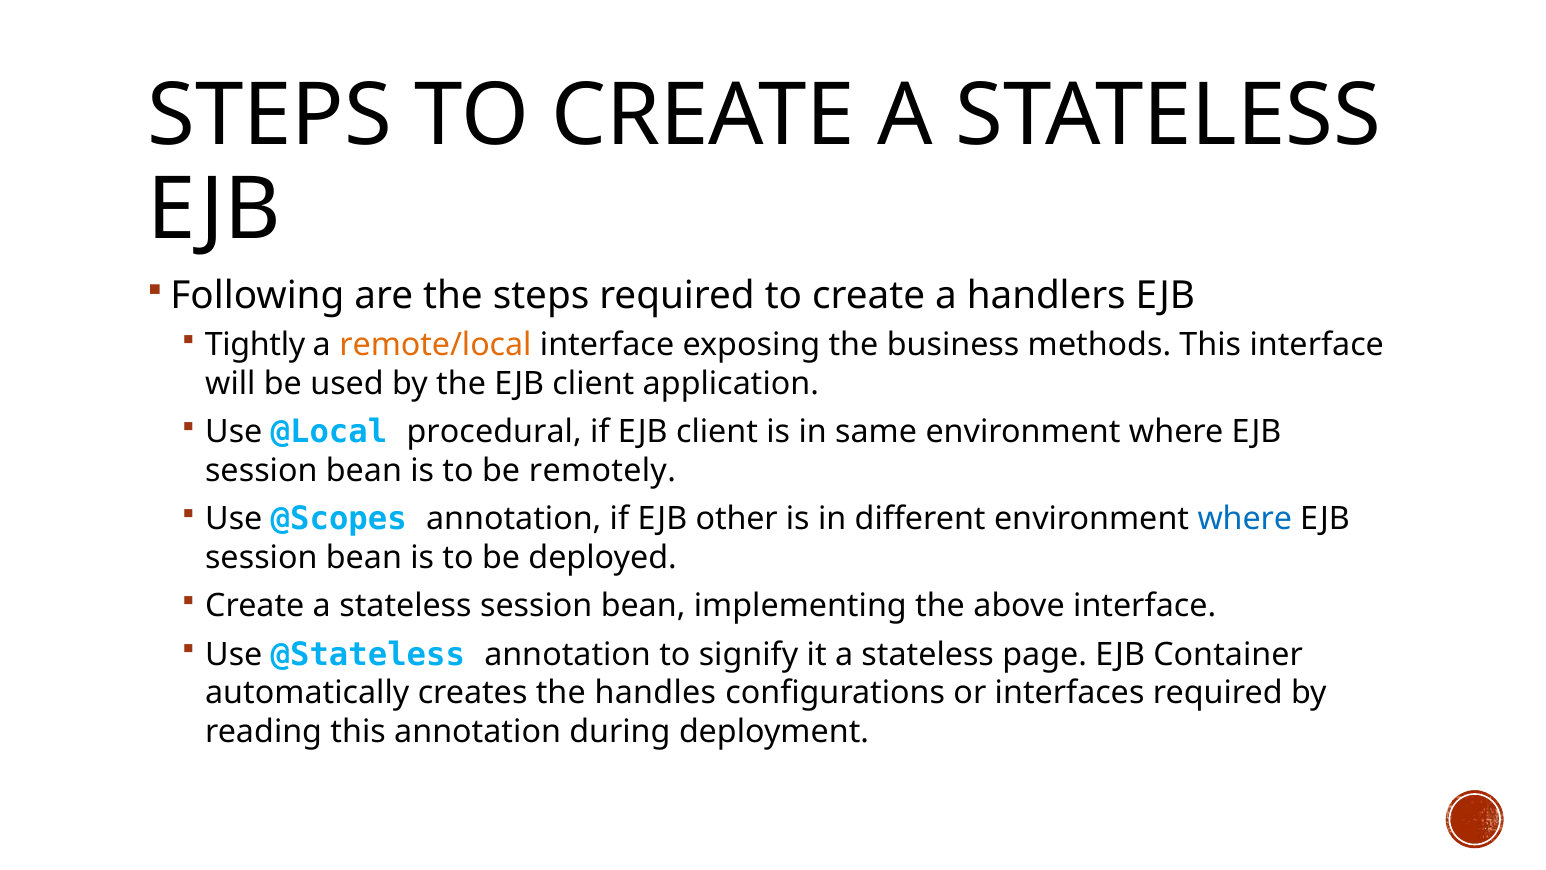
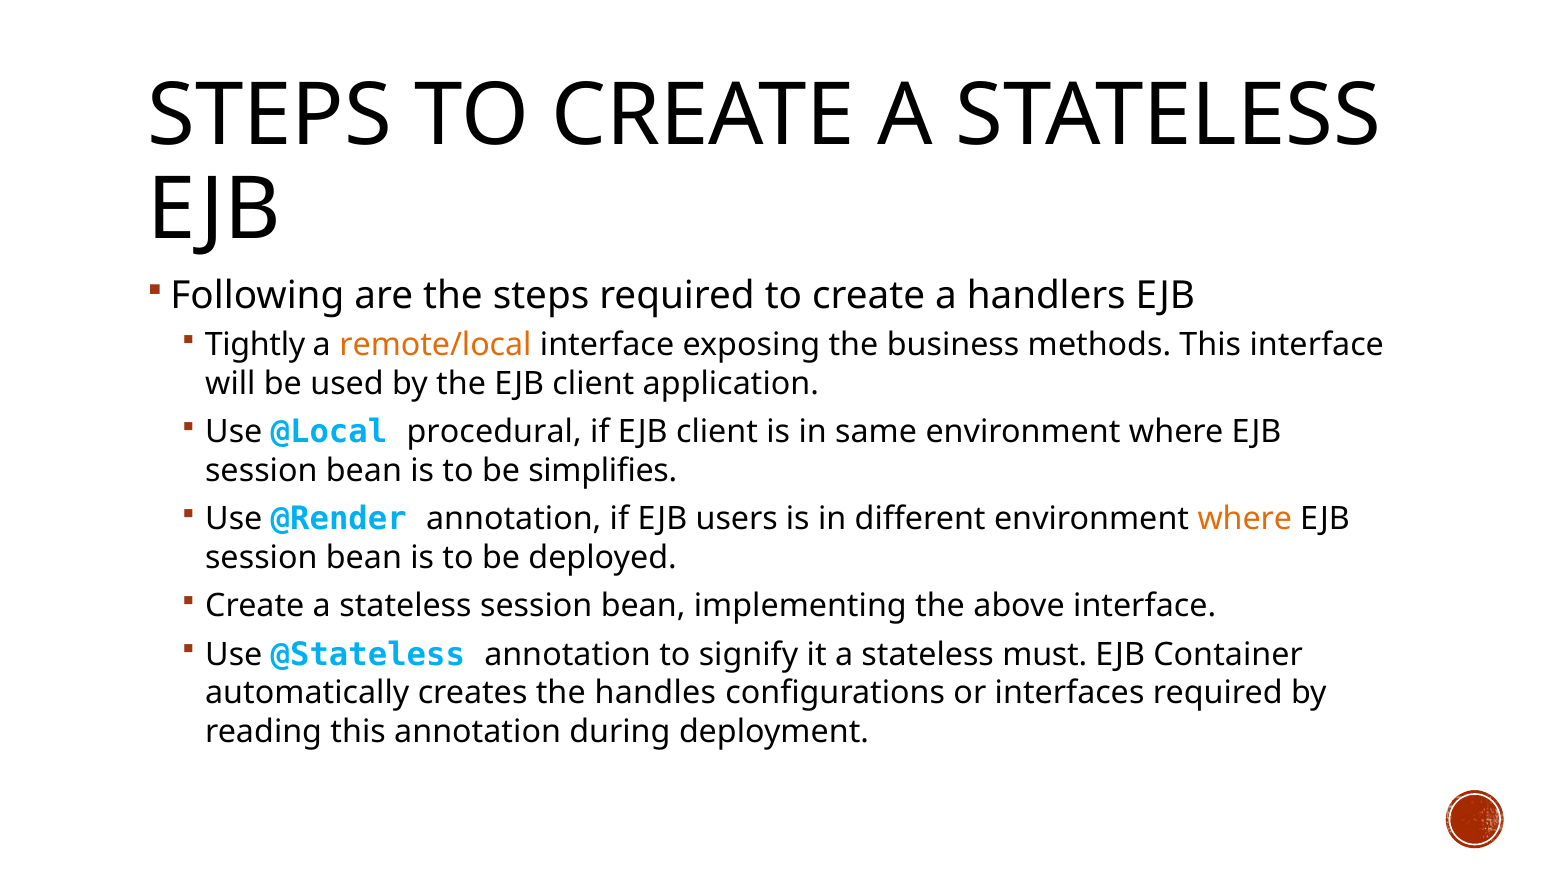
remotely: remotely -> simplifies
@Scopes: @Scopes -> @Render
other: other -> users
where at (1245, 519) colour: blue -> orange
page: page -> must
